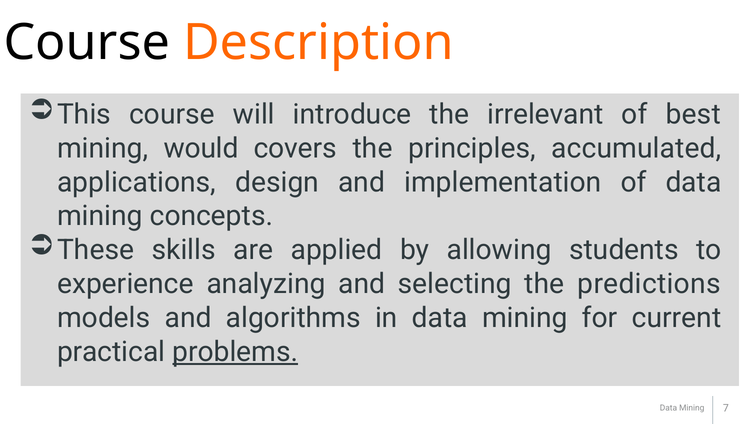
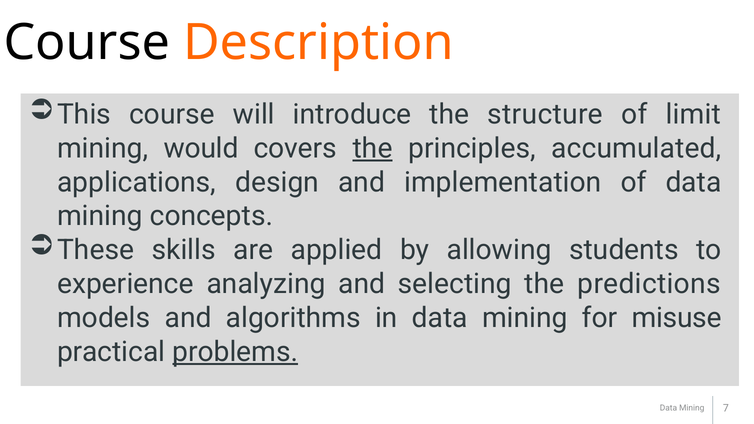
irrelevant: irrelevant -> structure
best: best -> limit
the at (373, 148) underline: none -> present
current: current -> misuse
